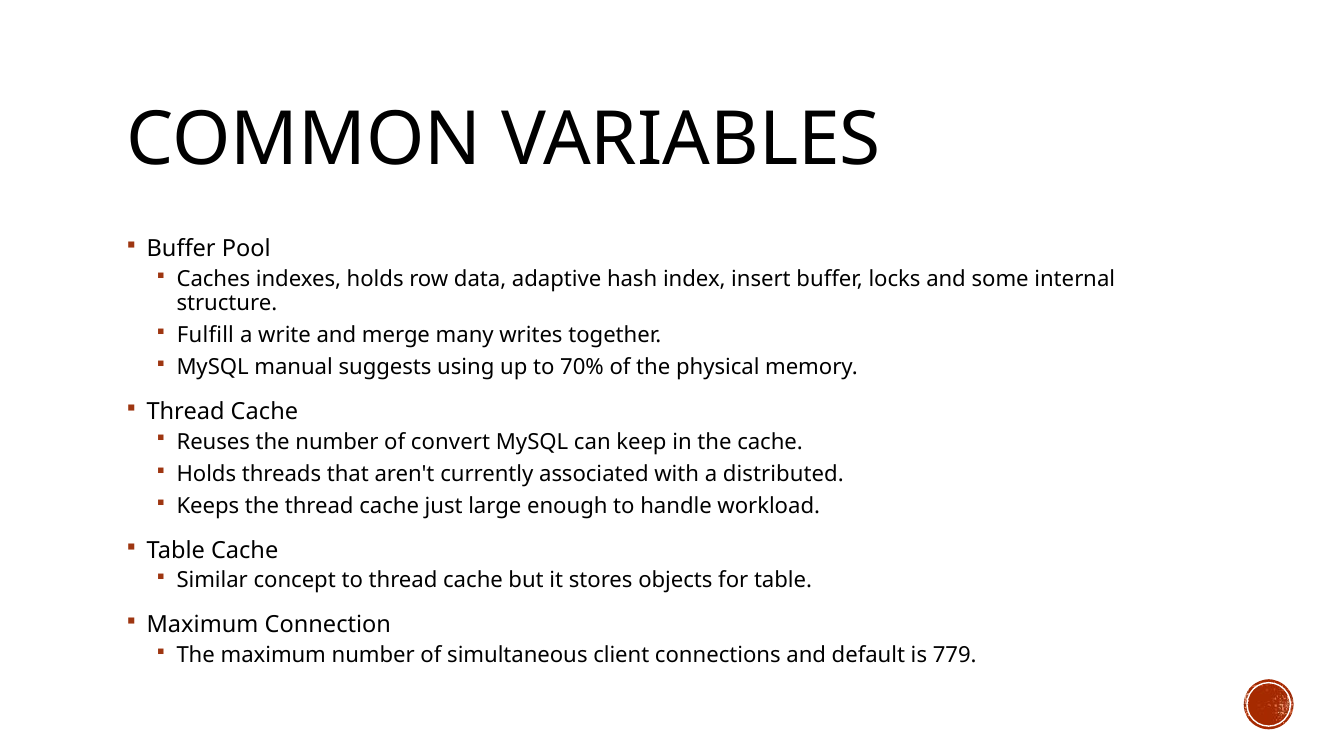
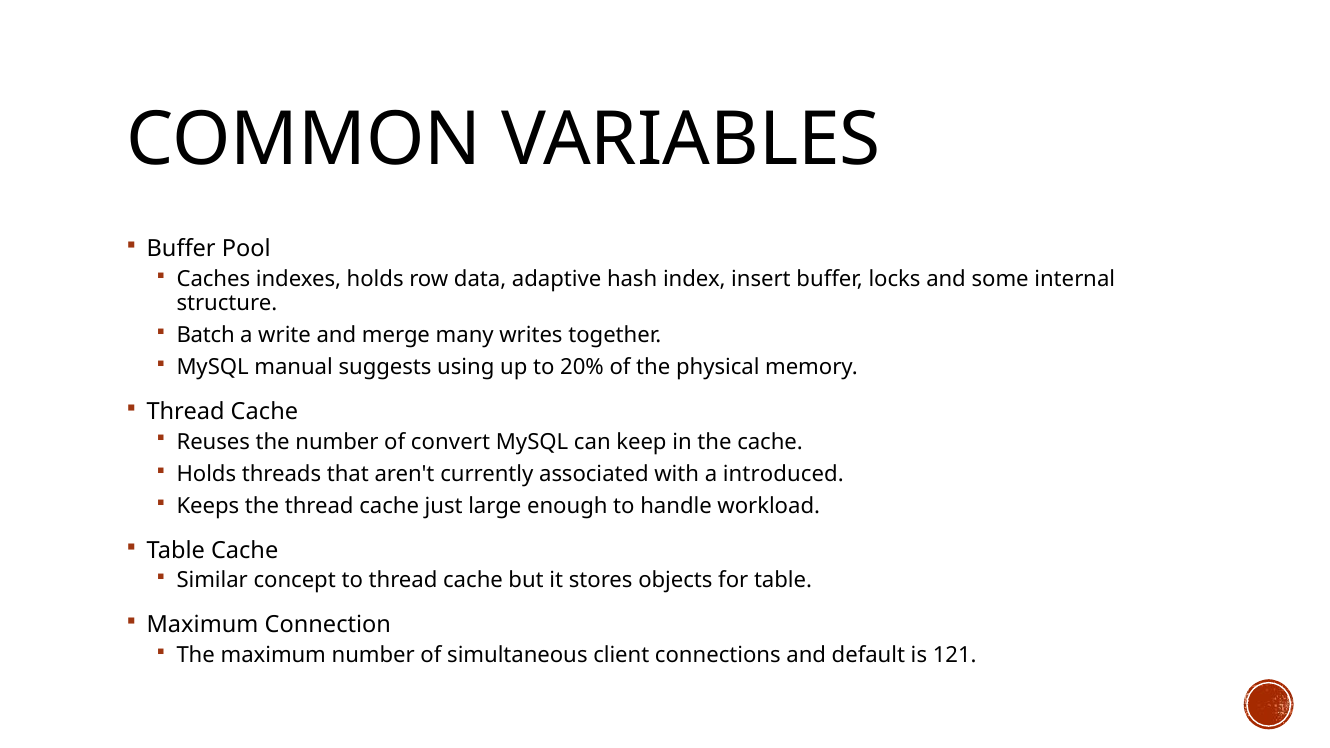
Fulfill: Fulfill -> Batch
70%: 70% -> 20%
distributed: distributed -> introduced
779: 779 -> 121
